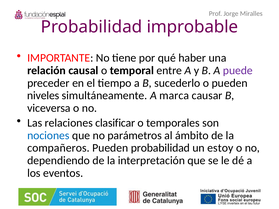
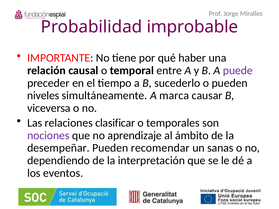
nociones colour: blue -> purple
parámetros: parámetros -> aprendizaje
compañeros: compañeros -> desempeñar
Pueden probabilidad: probabilidad -> recomendar
estoy: estoy -> sanas
